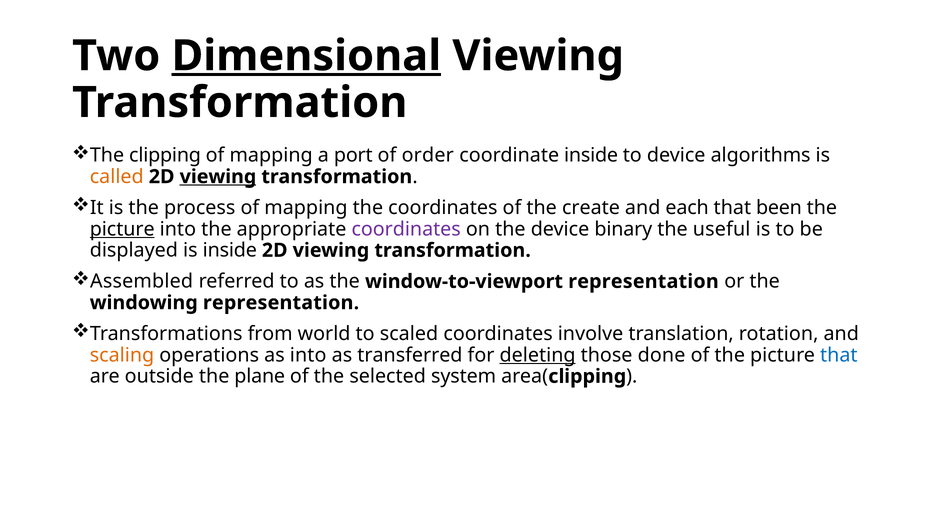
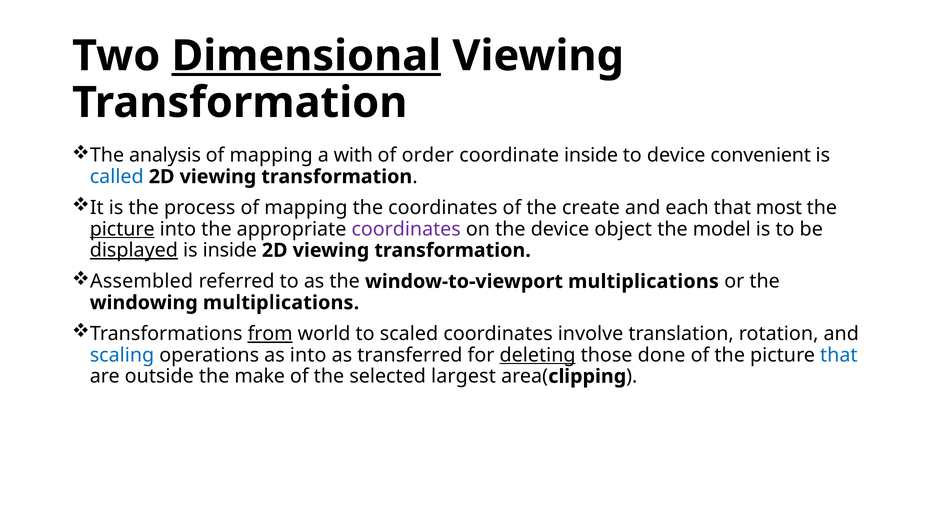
The clipping: clipping -> analysis
port: port -> with
algorithms: algorithms -> convenient
called colour: orange -> blue
viewing at (218, 177) underline: present -> none
been: been -> most
binary: binary -> object
useful: useful -> model
displayed underline: none -> present
window-to-viewport representation: representation -> multiplications
windowing representation: representation -> multiplications
from underline: none -> present
scaling colour: orange -> blue
plane: plane -> make
system: system -> largest
